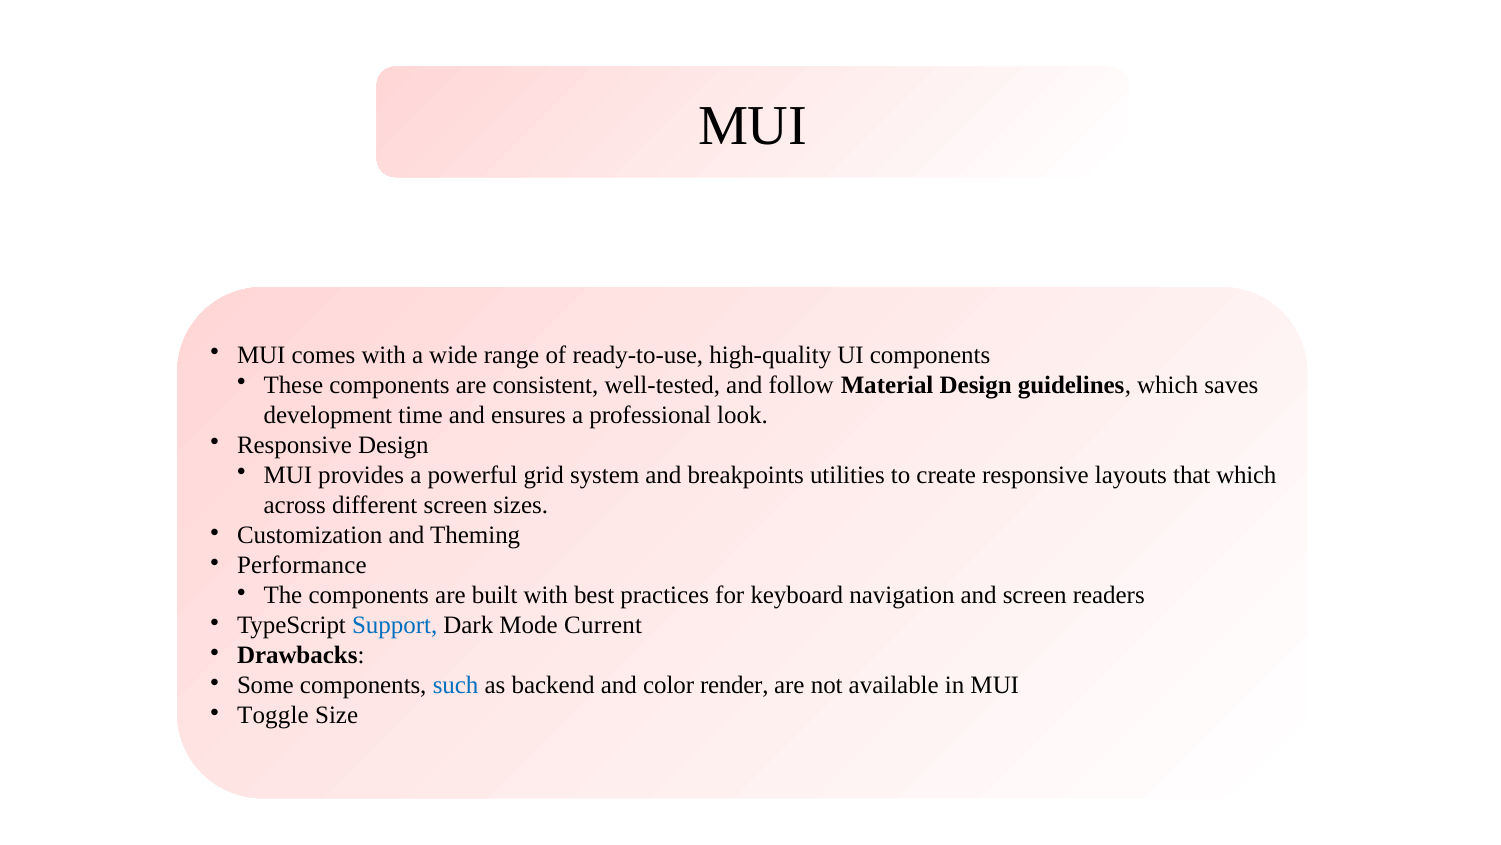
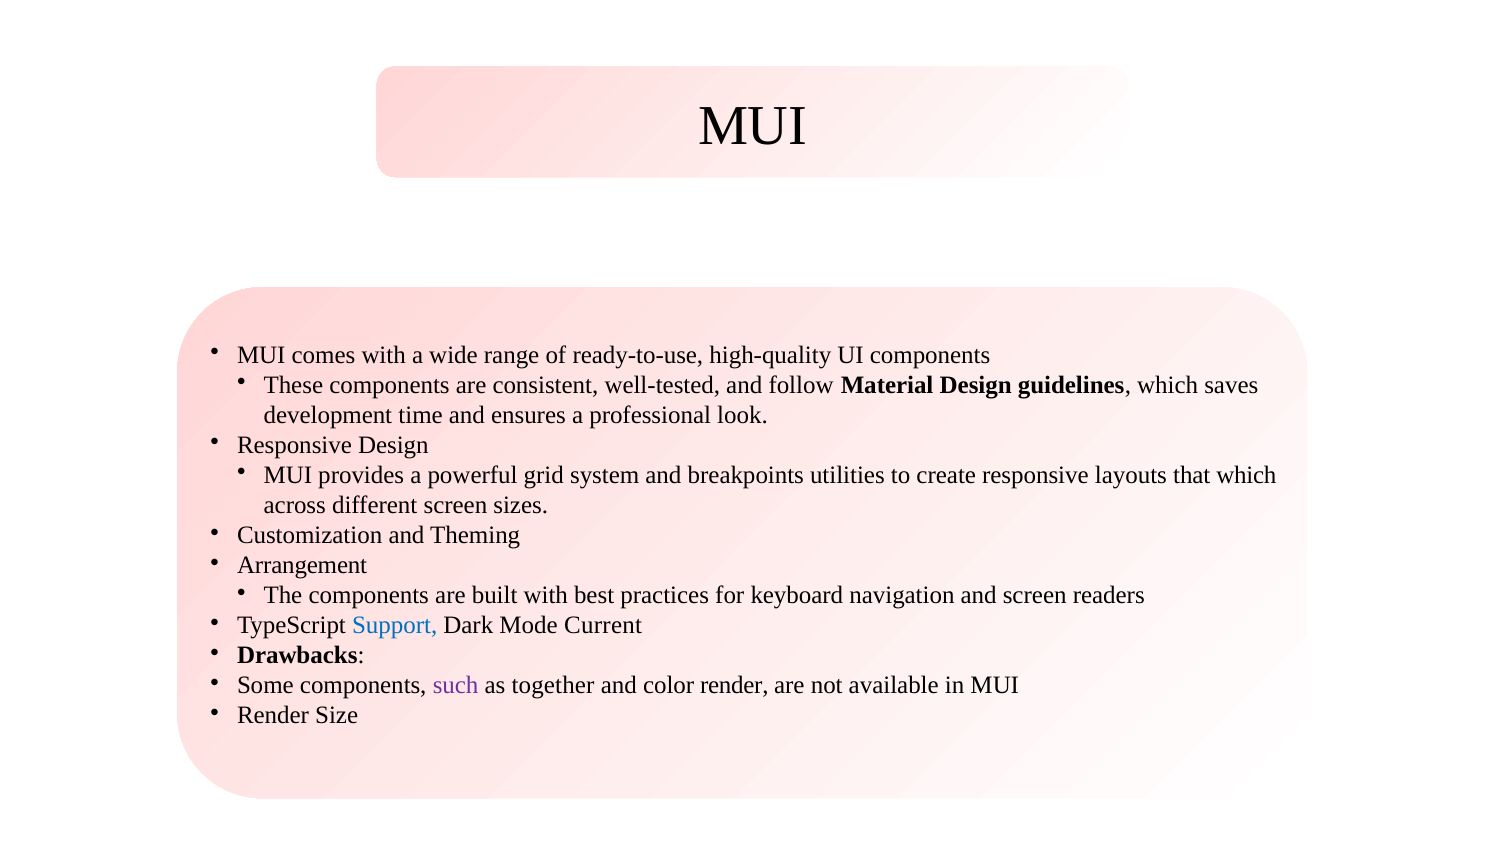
Performance: Performance -> Arrangement
such colour: blue -> purple
backend: backend -> together
Toggle at (273, 715): Toggle -> Render
